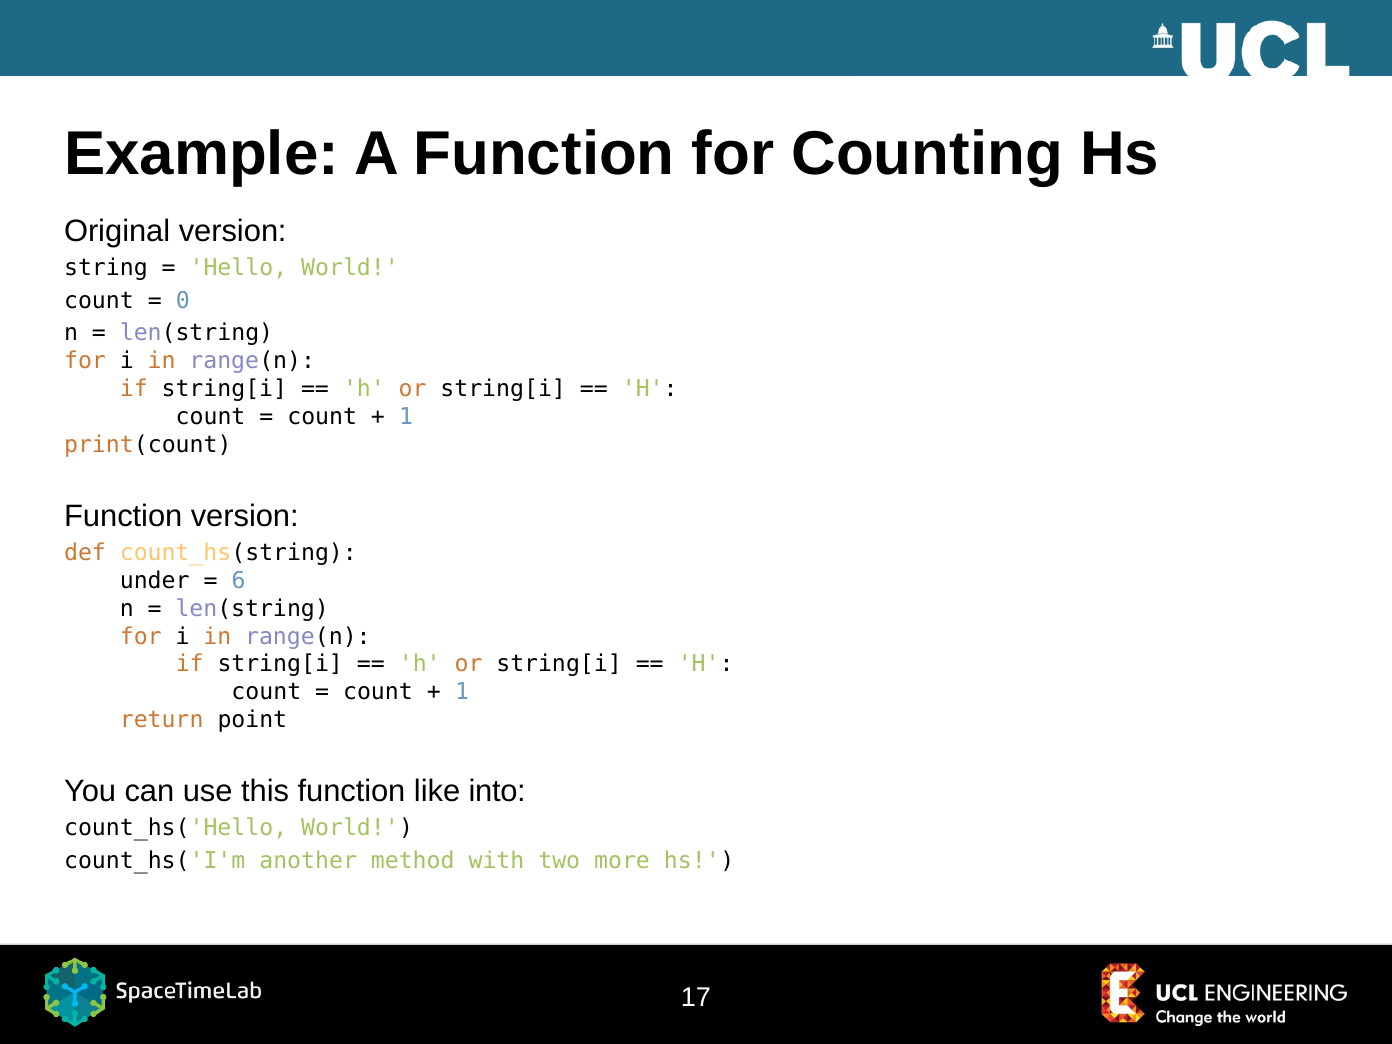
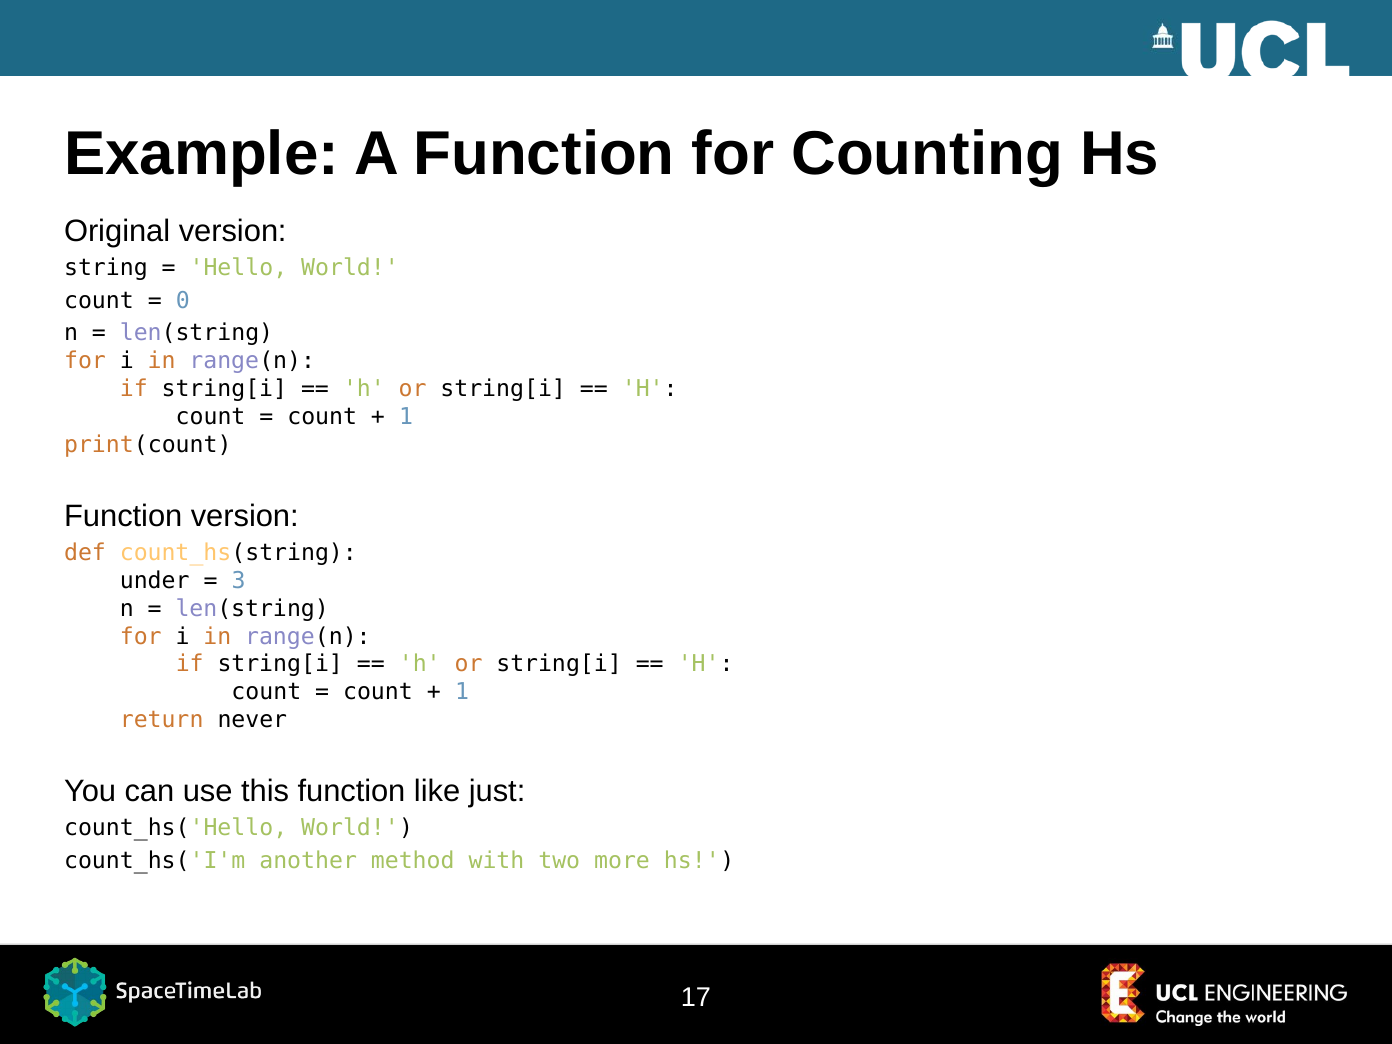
6: 6 -> 3
point: point -> never
into: into -> just
